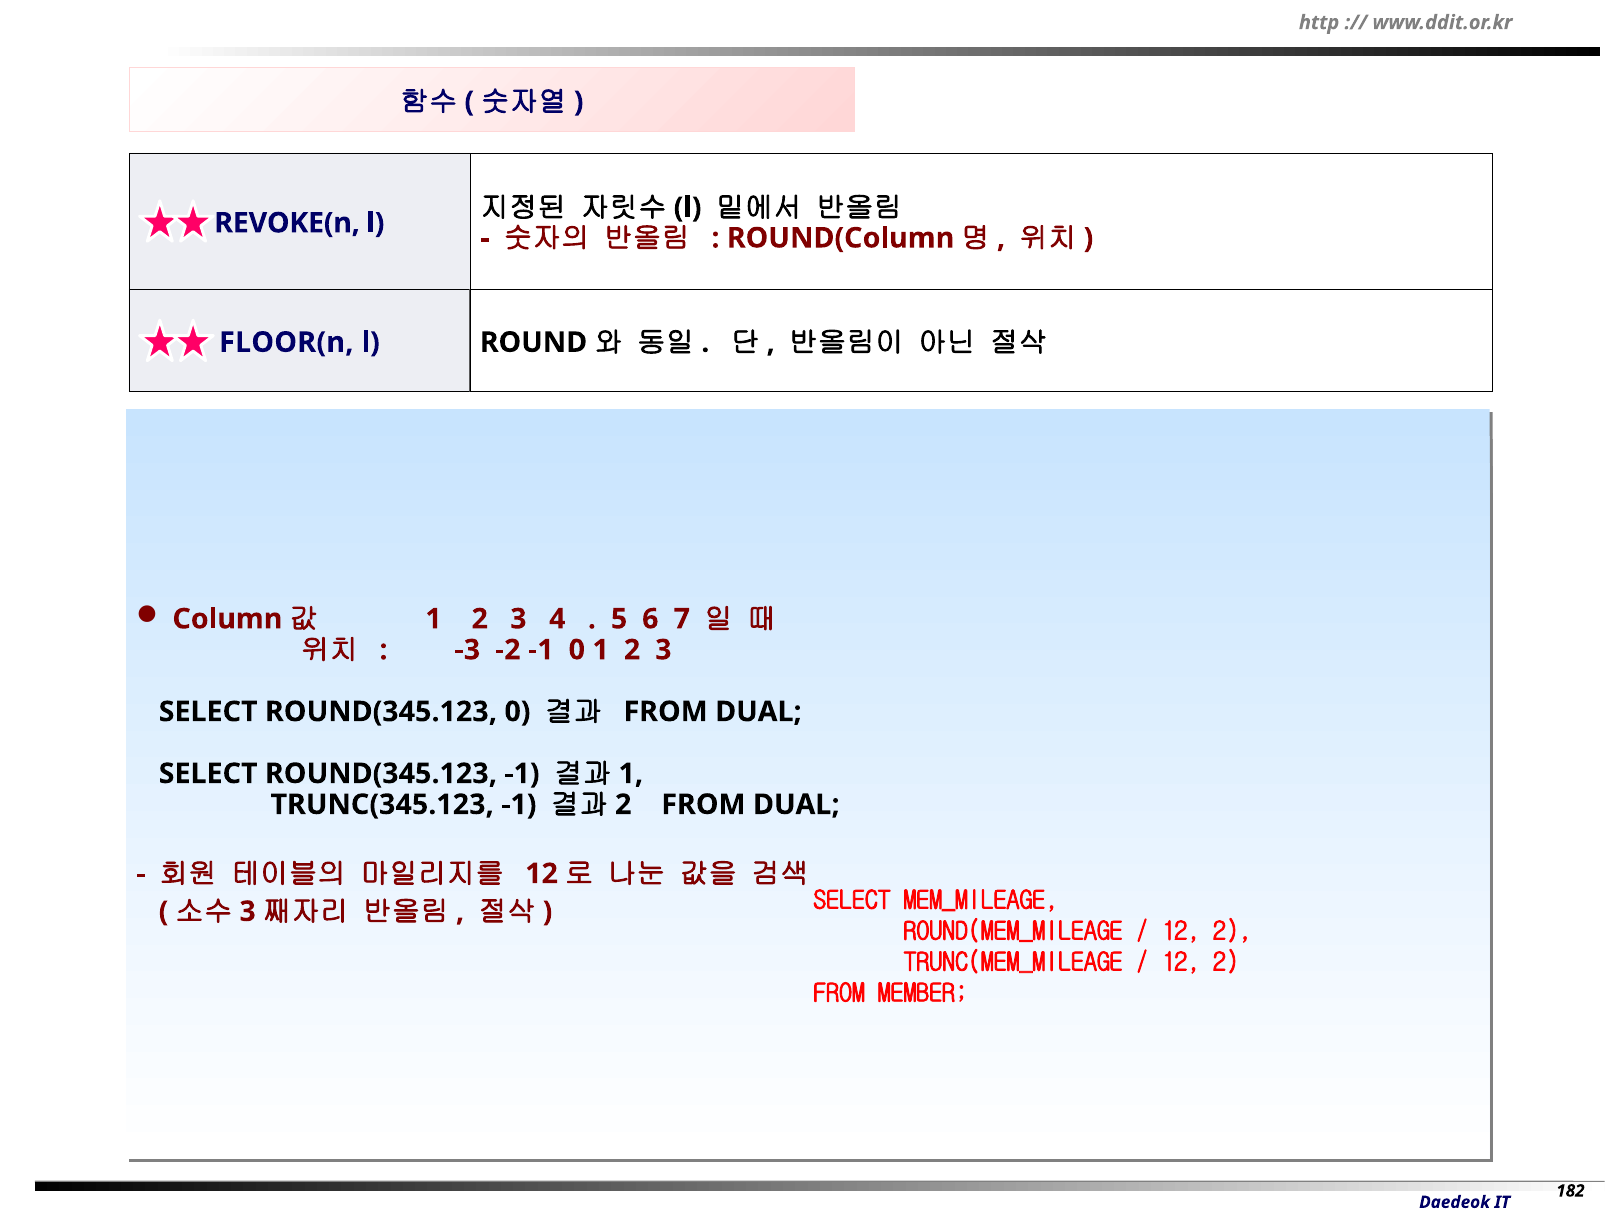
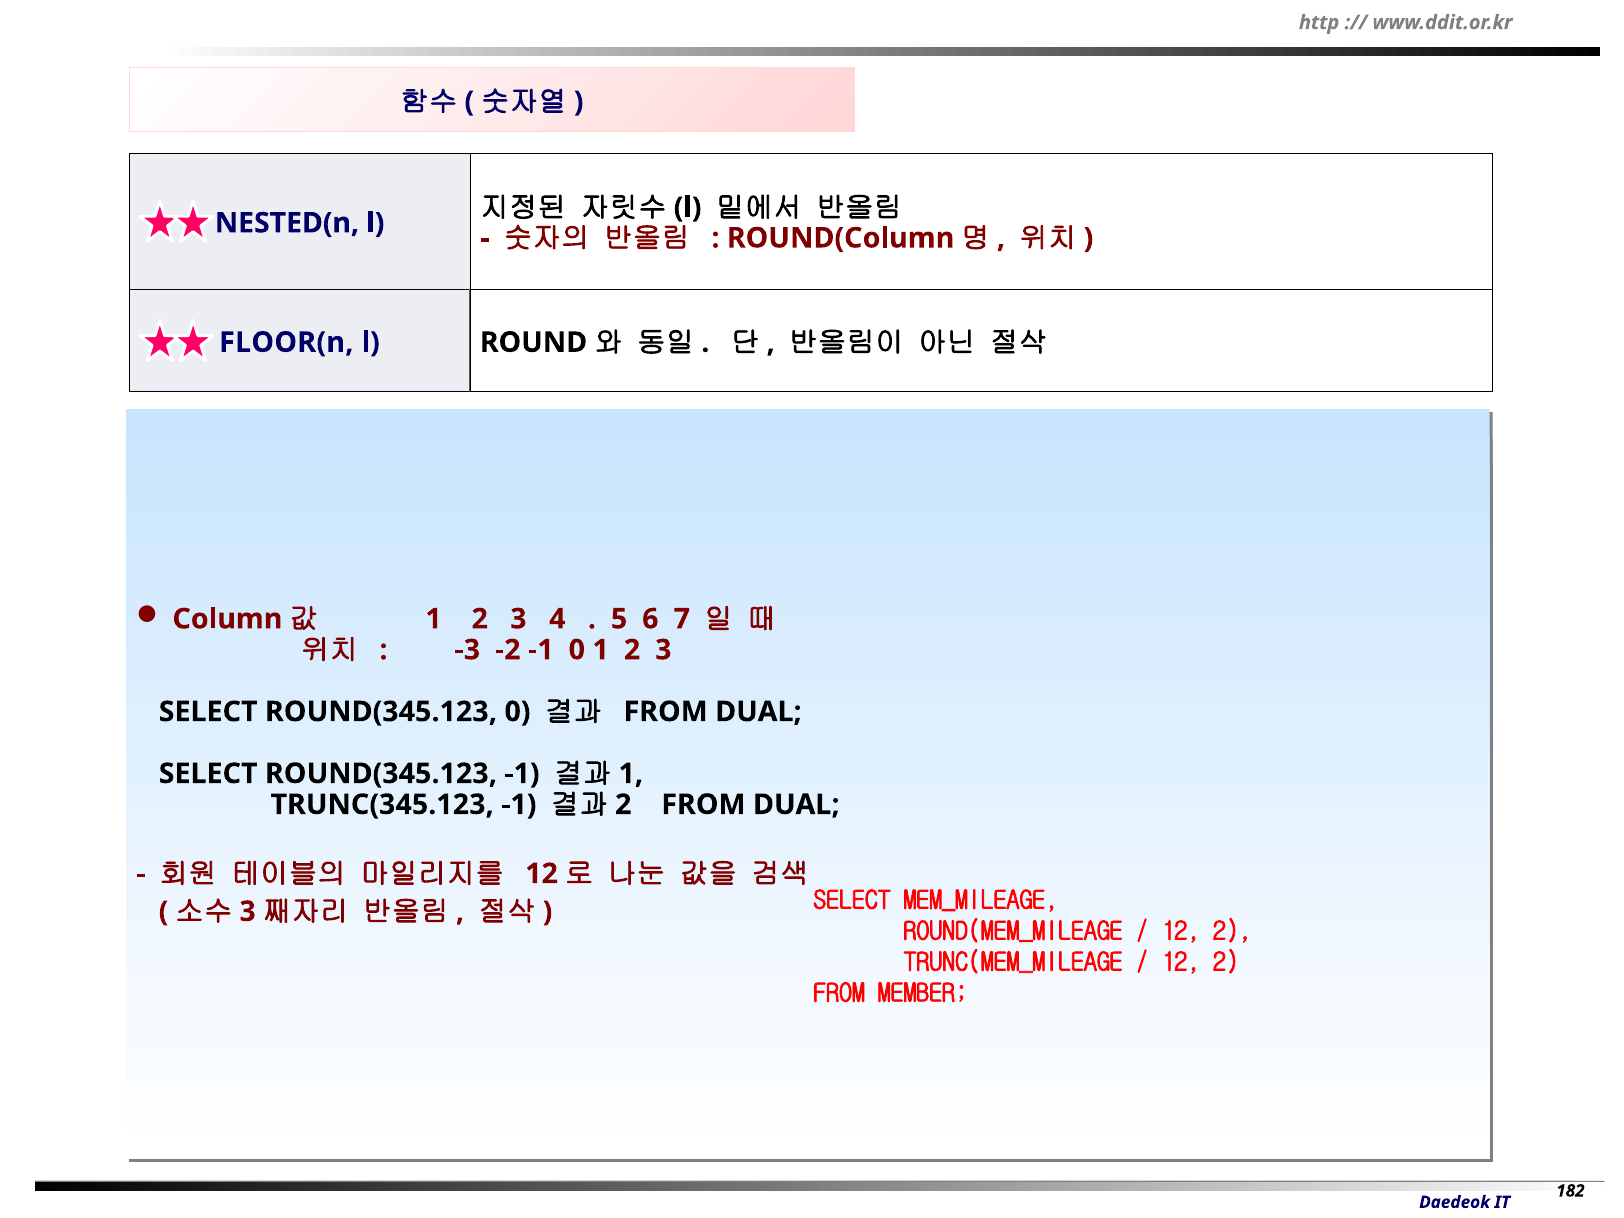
REVOKE(n: REVOKE(n -> NESTED(n
